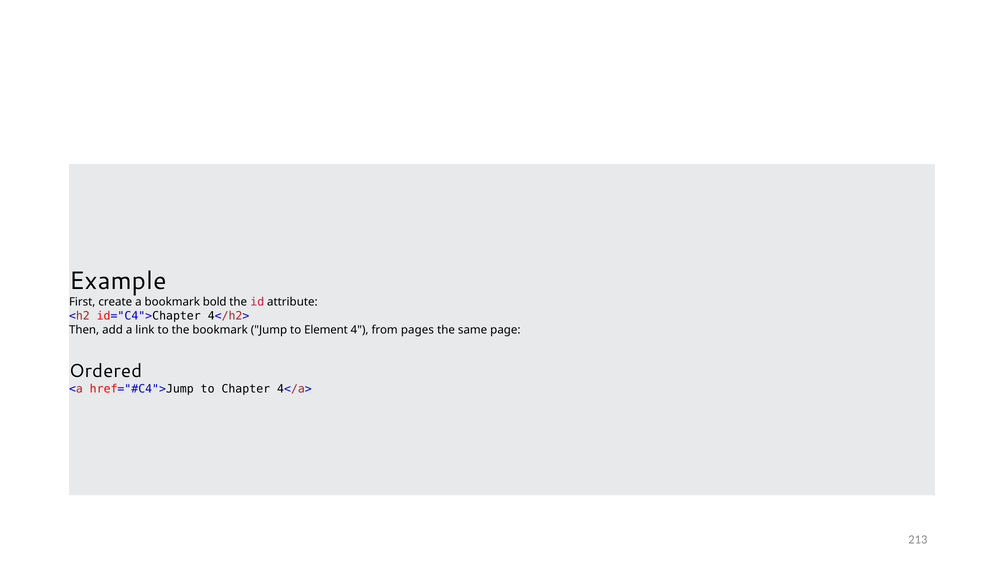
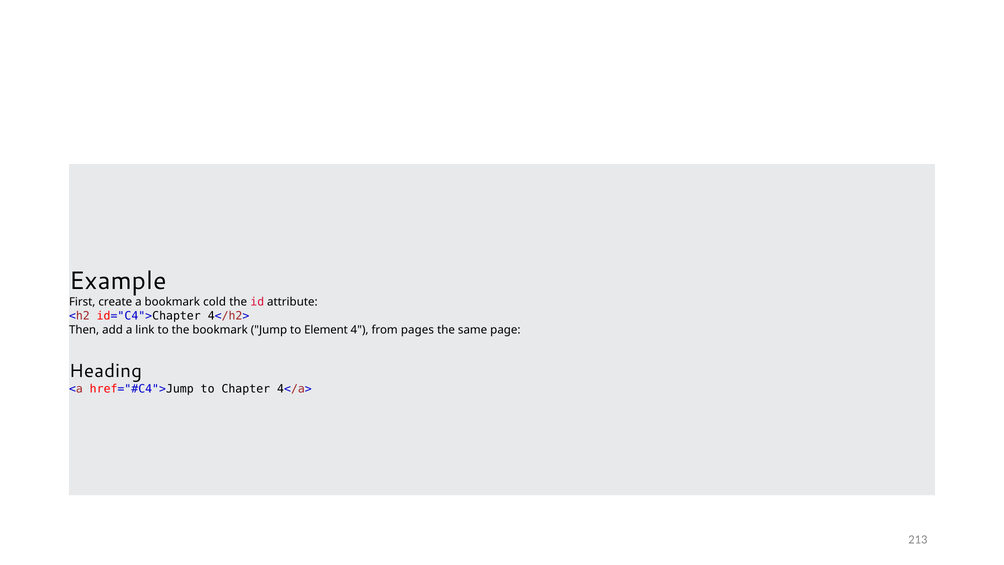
bold: bold -> cold
Ordered: Ordered -> Heading
